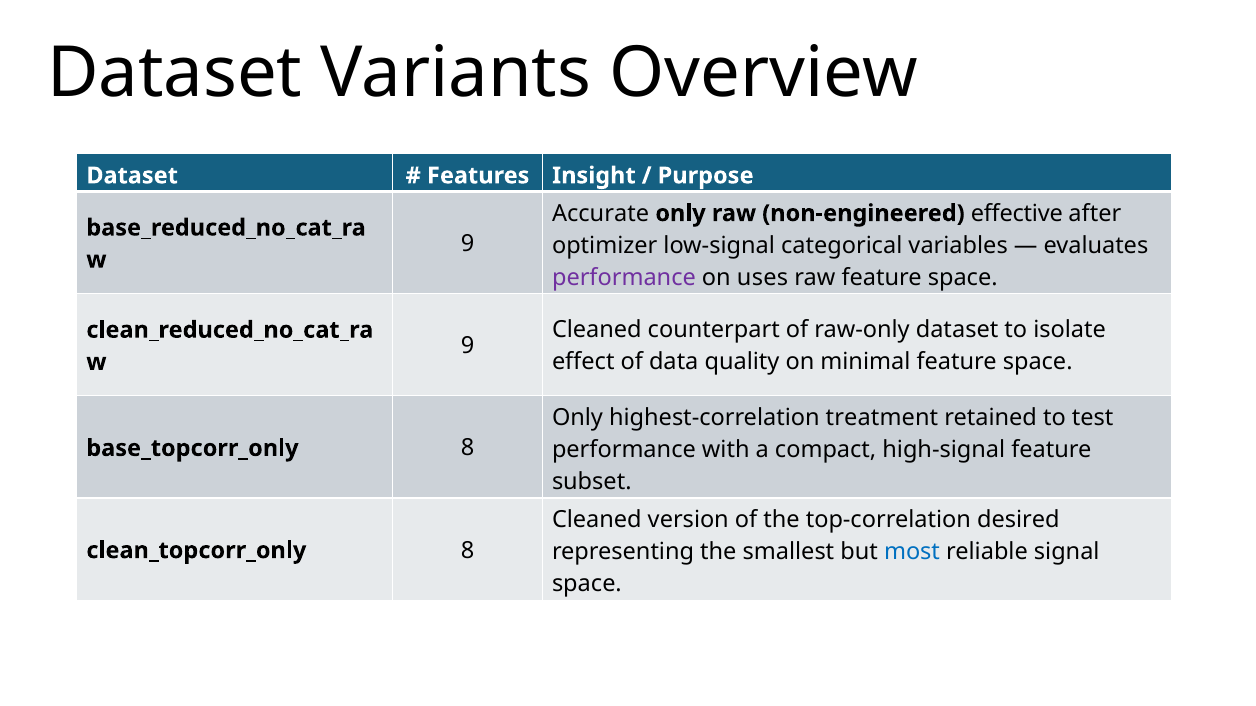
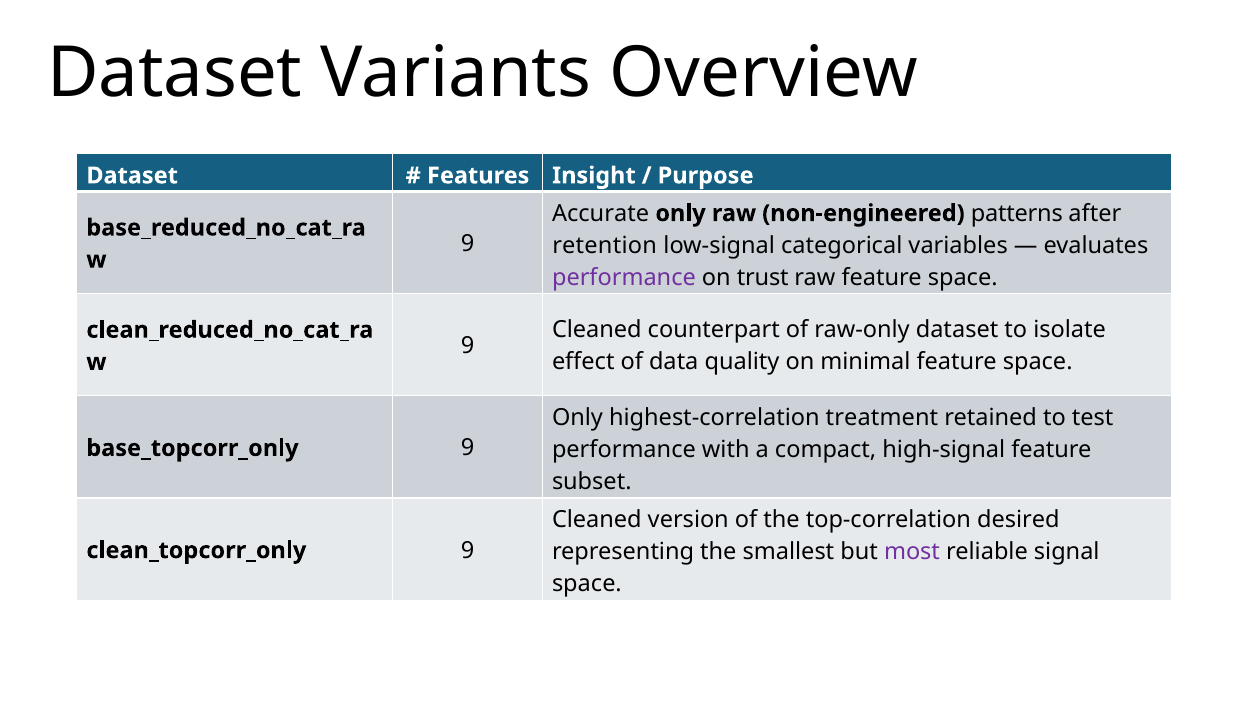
effective: effective -> patterns
optimizer: optimizer -> retention
uses: uses -> trust
8 at (468, 449): 8 -> 9
most colour: blue -> purple
8 at (468, 551): 8 -> 9
